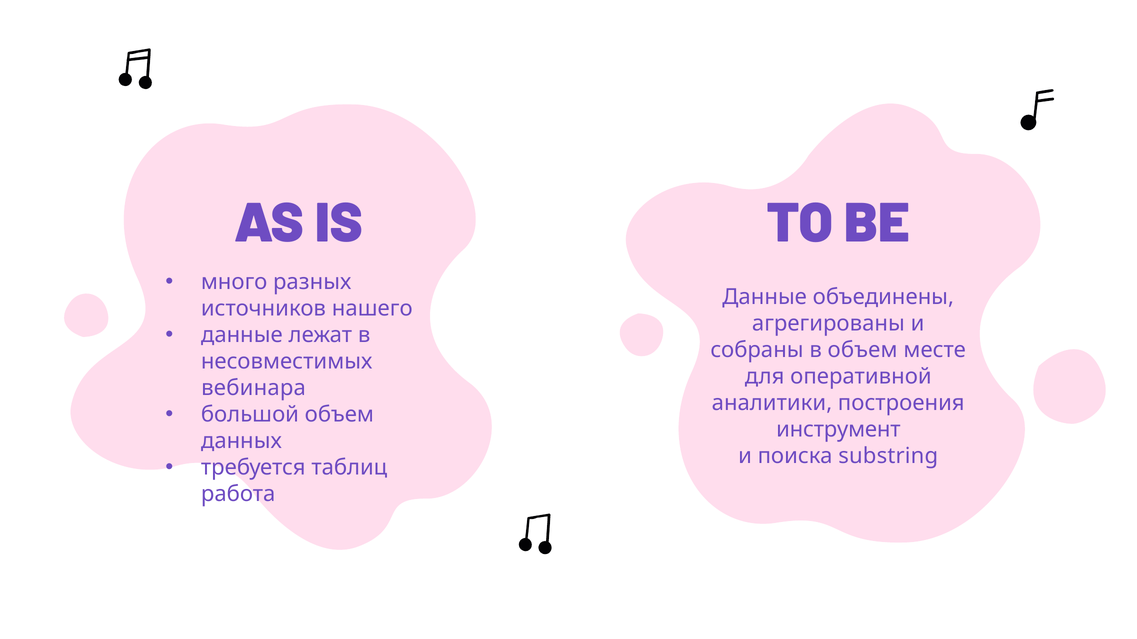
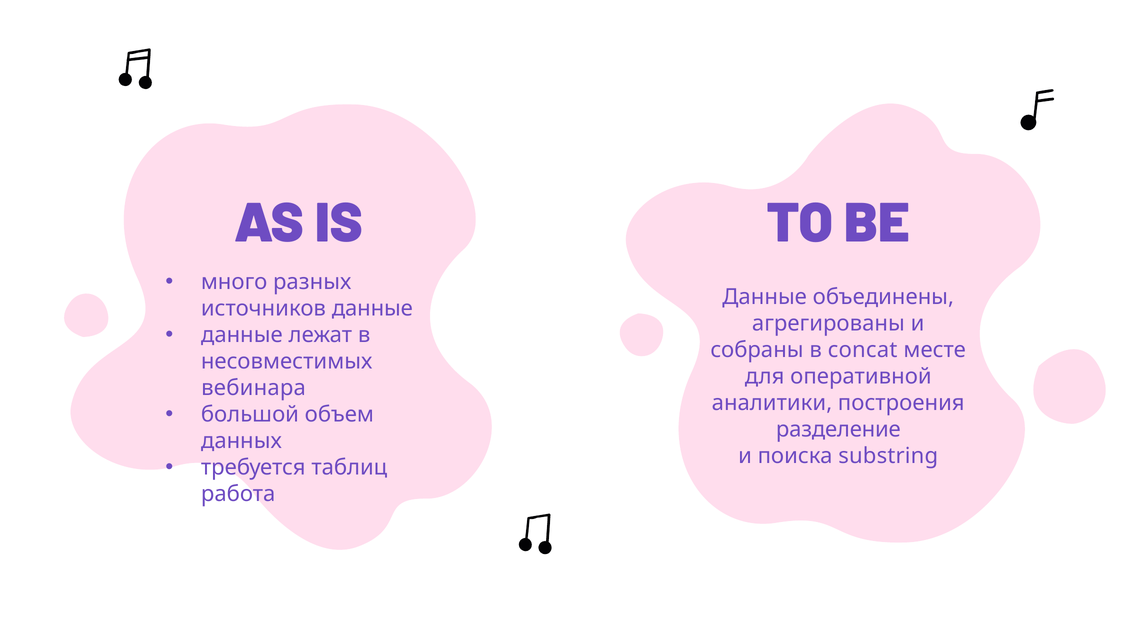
источников нашего: нашего -> данные
в объем: объем -> concat
инструмент: инструмент -> разделение
